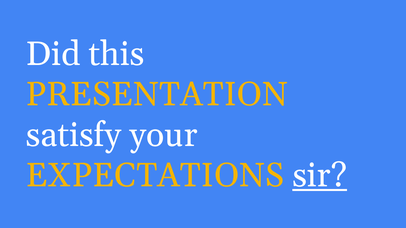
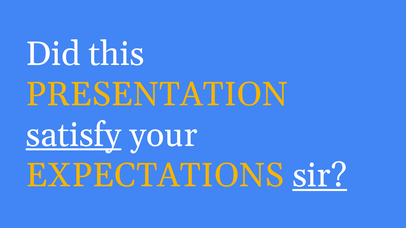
satisfy underline: none -> present
